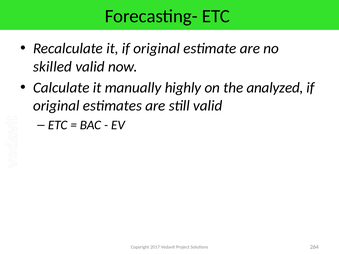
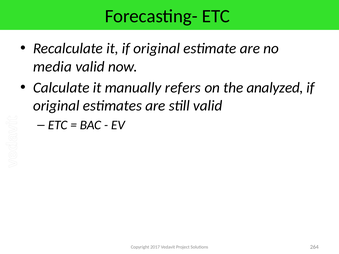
skilled: skilled -> media
highly: highly -> refers
